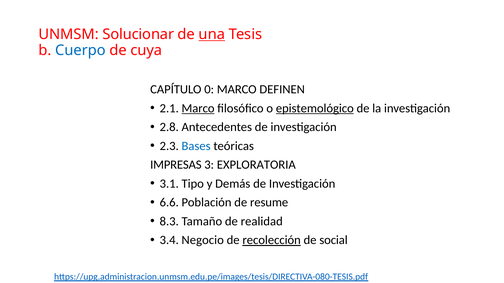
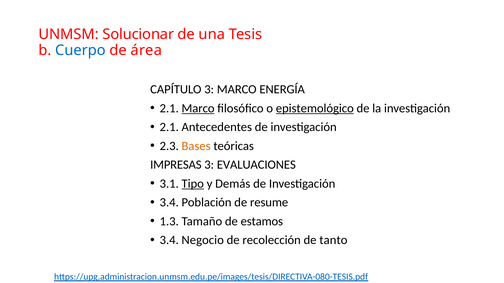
una underline: present -> none
cuya: cuya -> área
CAPÍTULO 0: 0 -> 3
DEFINEN: DEFINEN -> ENERGÍA
2.8 at (169, 127): 2.8 -> 2.1
Bases colour: blue -> orange
EXPLORATORIA: EXPLORATORIA -> EVALUACIONES
Tipo underline: none -> present
6.6 at (169, 203): 6.6 -> 3.4
8.3: 8.3 -> 1.3
realidad: realidad -> estamos
recolección underline: present -> none
social: social -> tanto
